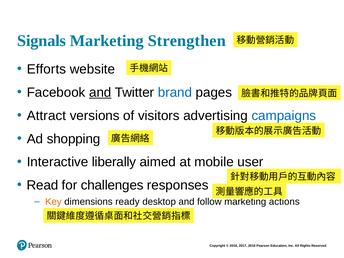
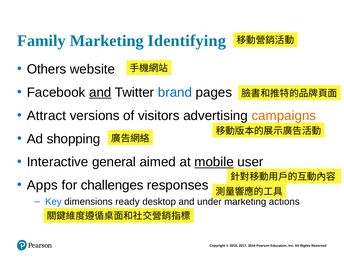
Signals: Signals -> Family
Strengthen: Strengthen -> Identifying
Efforts: Efforts -> Others
campaigns colour: blue -> orange
liberally: liberally -> general
mobile underline: none -> present
Read: Read -> Apps
Key colour: orange -> blue
follow: follow -> under
